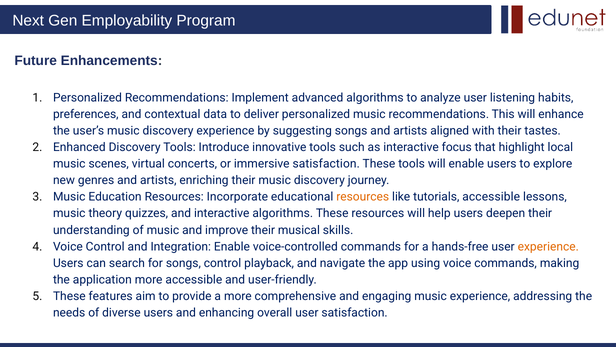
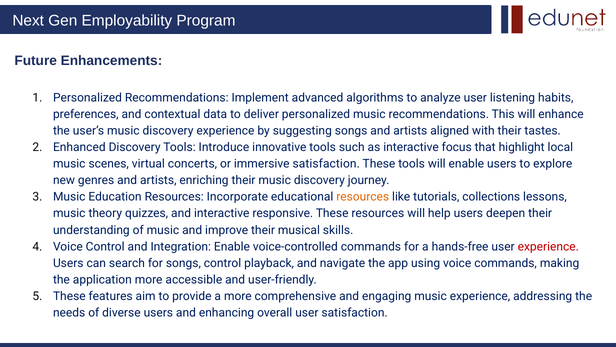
tutorials accessible: accessible -> collections
interactive algorithms: algorithms -> responsive
experience at (548, 246) colour: orange -> red
